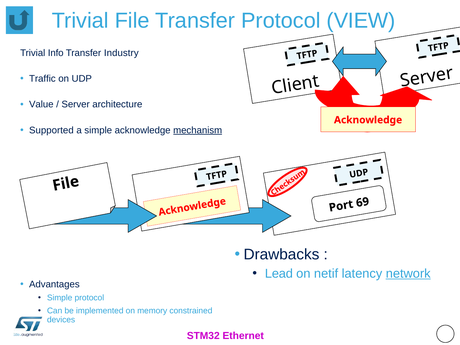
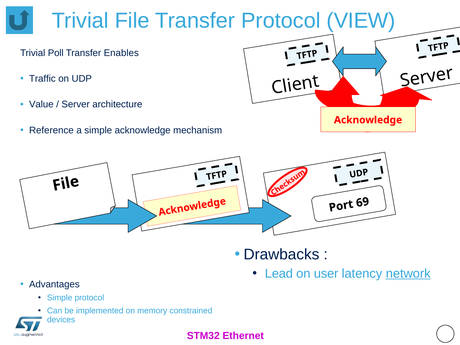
Info: Info -> Poll
Industry: Industry -> Enables
Supported: Supported -> Reference
mechanism underline: present -> none
netif: netif -> user
